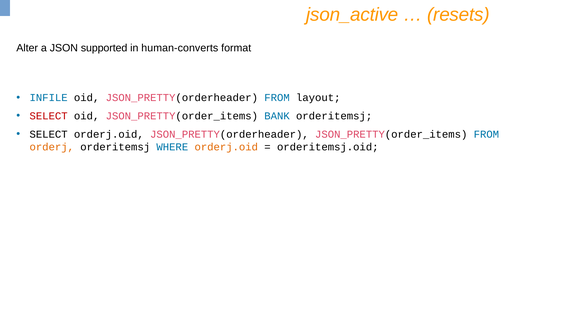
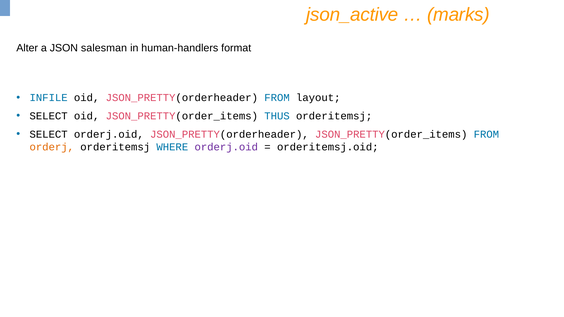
resets: resets -> marks
supported: supported -> salesman
human-converts: human-converts -> human-handlers
SELECT at (49, 116) colour: red -> black
BANK: BANK -> THUS
orderj.oid at (226, 147) colour: orange -> purple
